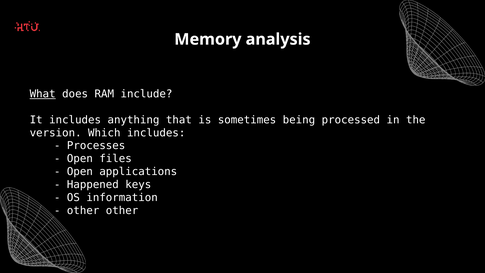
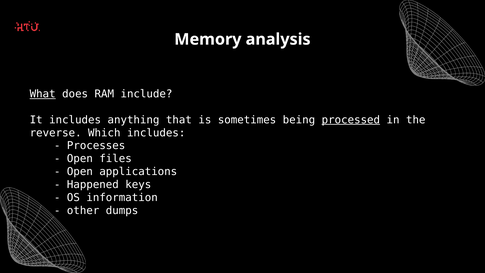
processed underline: none -> present
version: version -> reverse
other other: other -> dumps
